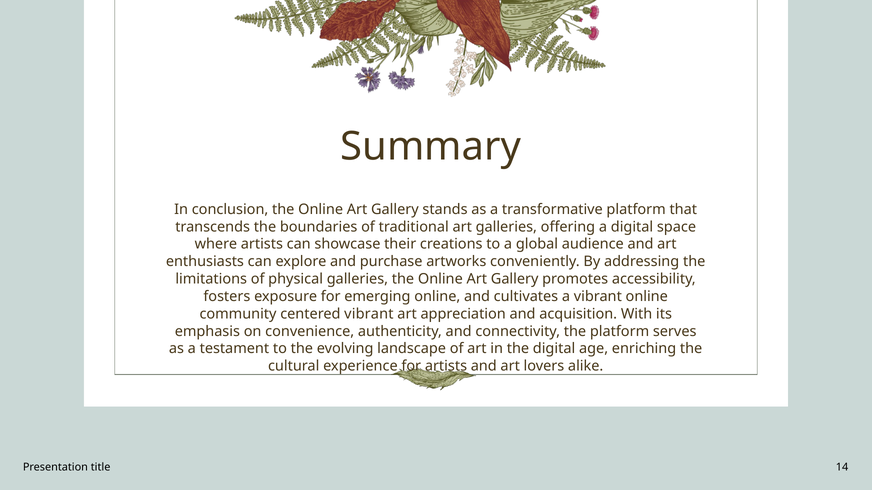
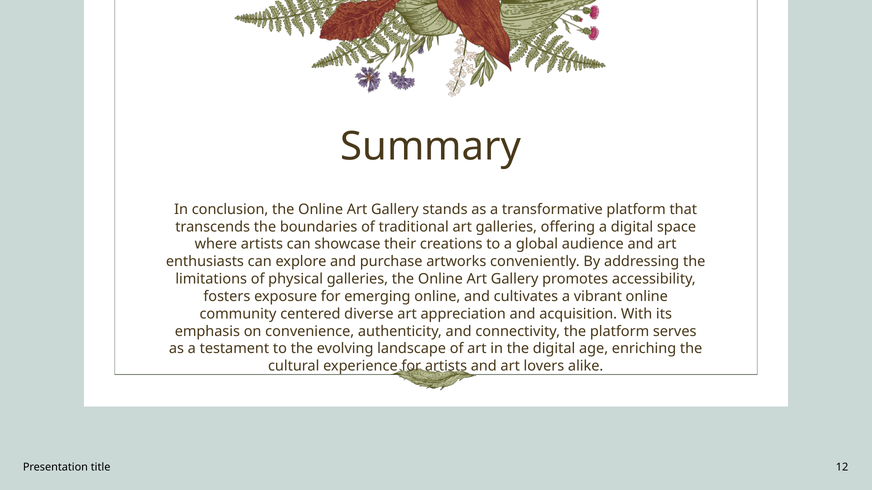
centered vibrant: vibrant -> diverse
14: 14 -> 12
